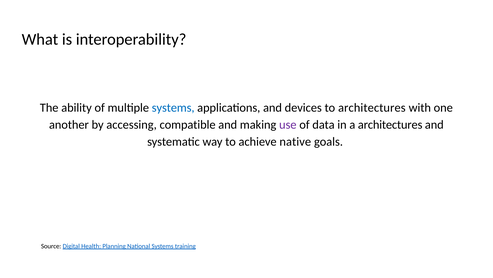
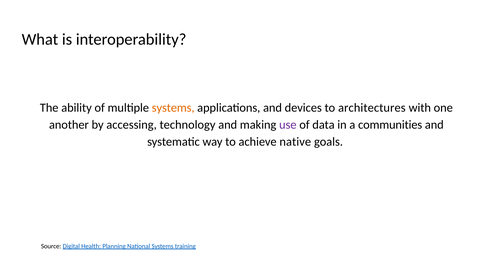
systems at (173, 107) colour: blue -> orange
compatible: compatible -> technology
a architectures: architectures -> communities
